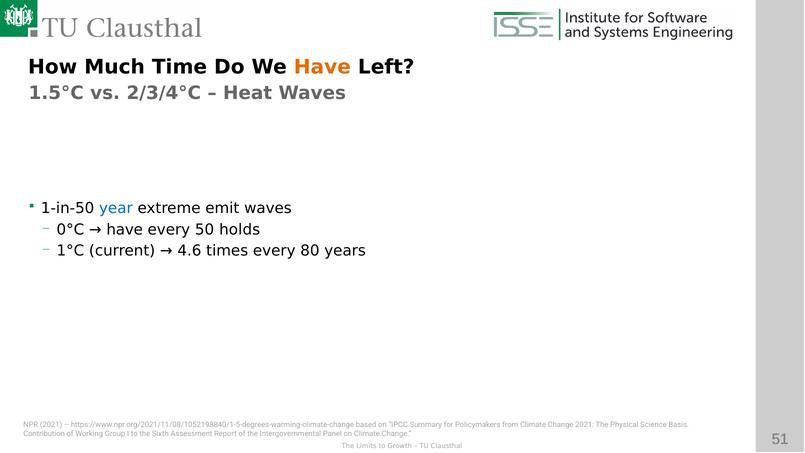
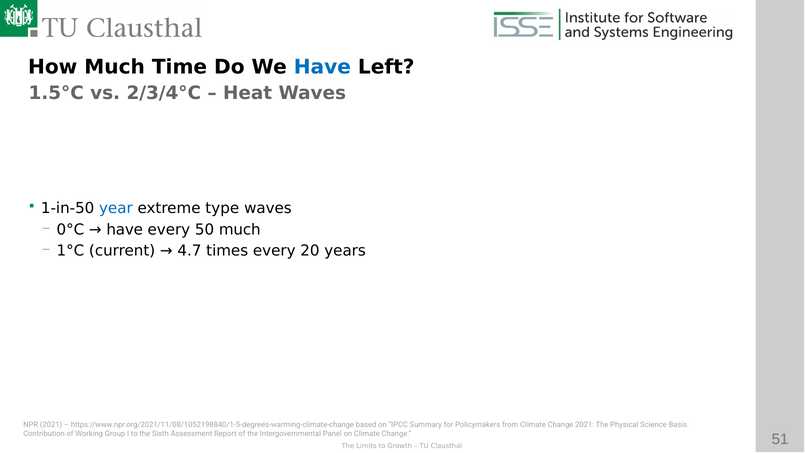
Have at (322, 67) colour: orange -> blue
emit: emit -> type
50 holds: holds -> much
4.6: 4.6 -> 4.7
80: 80 -> 20
